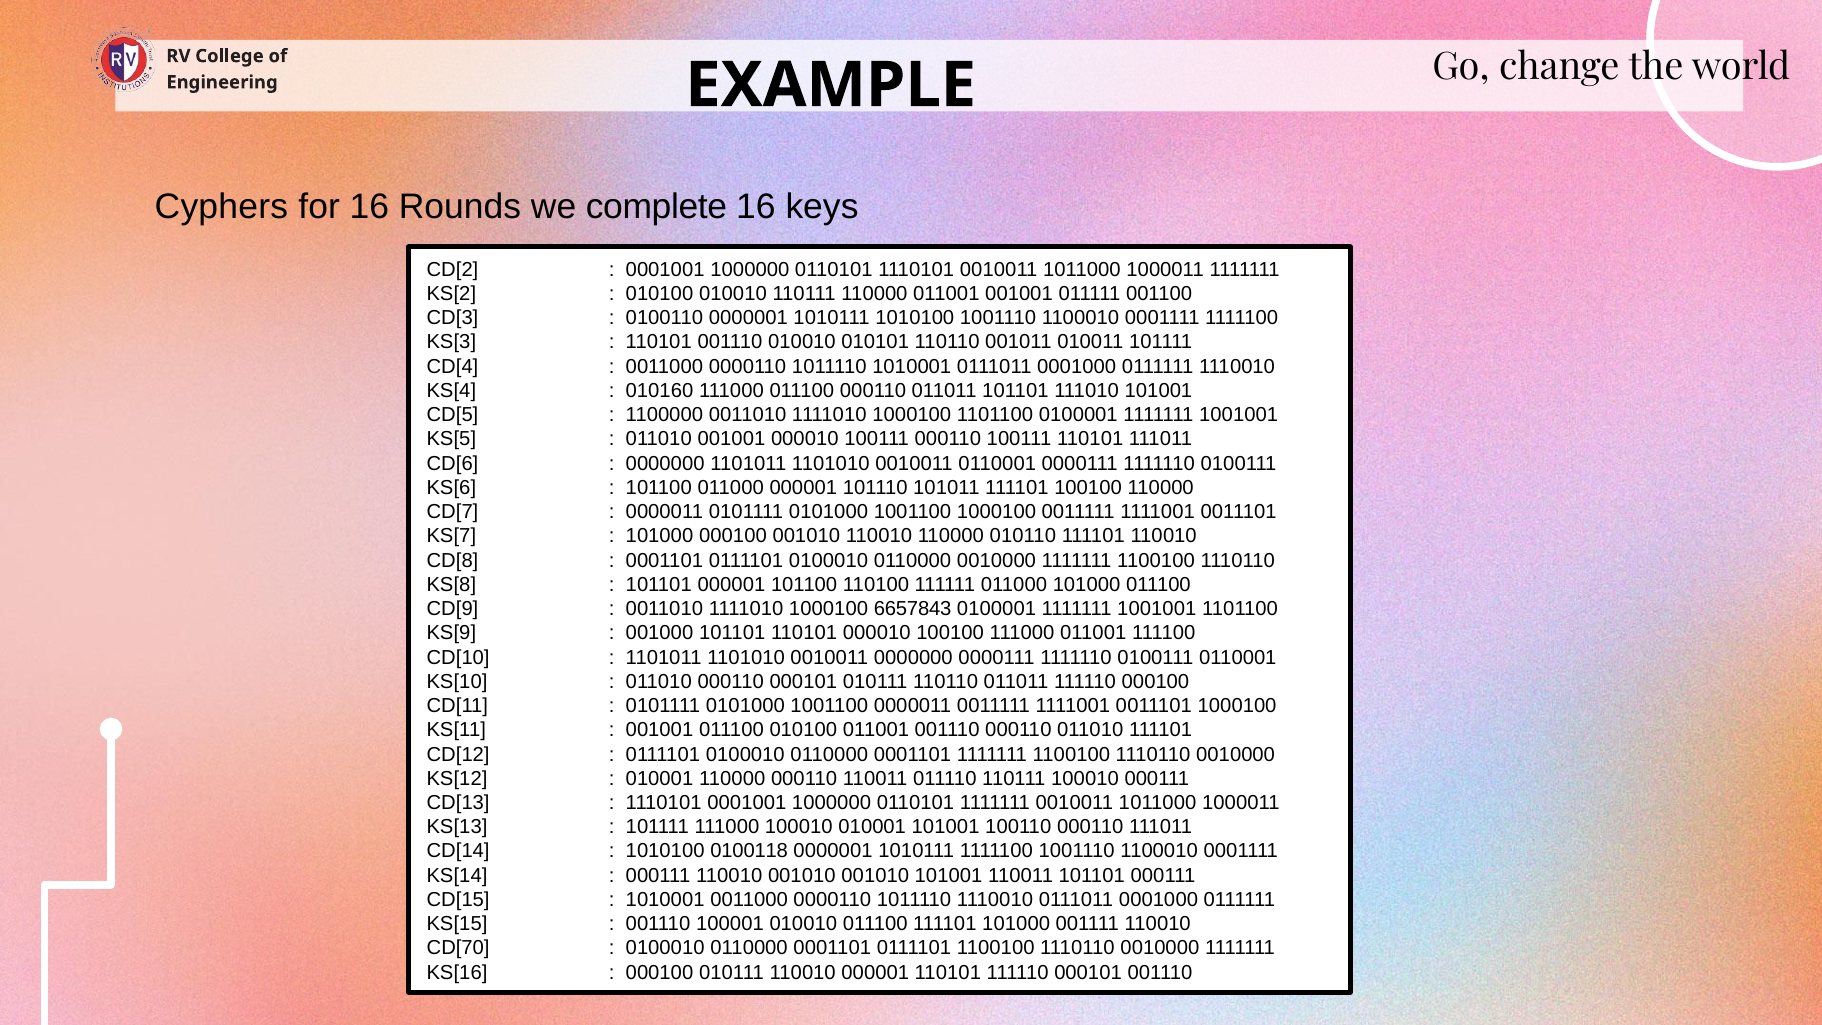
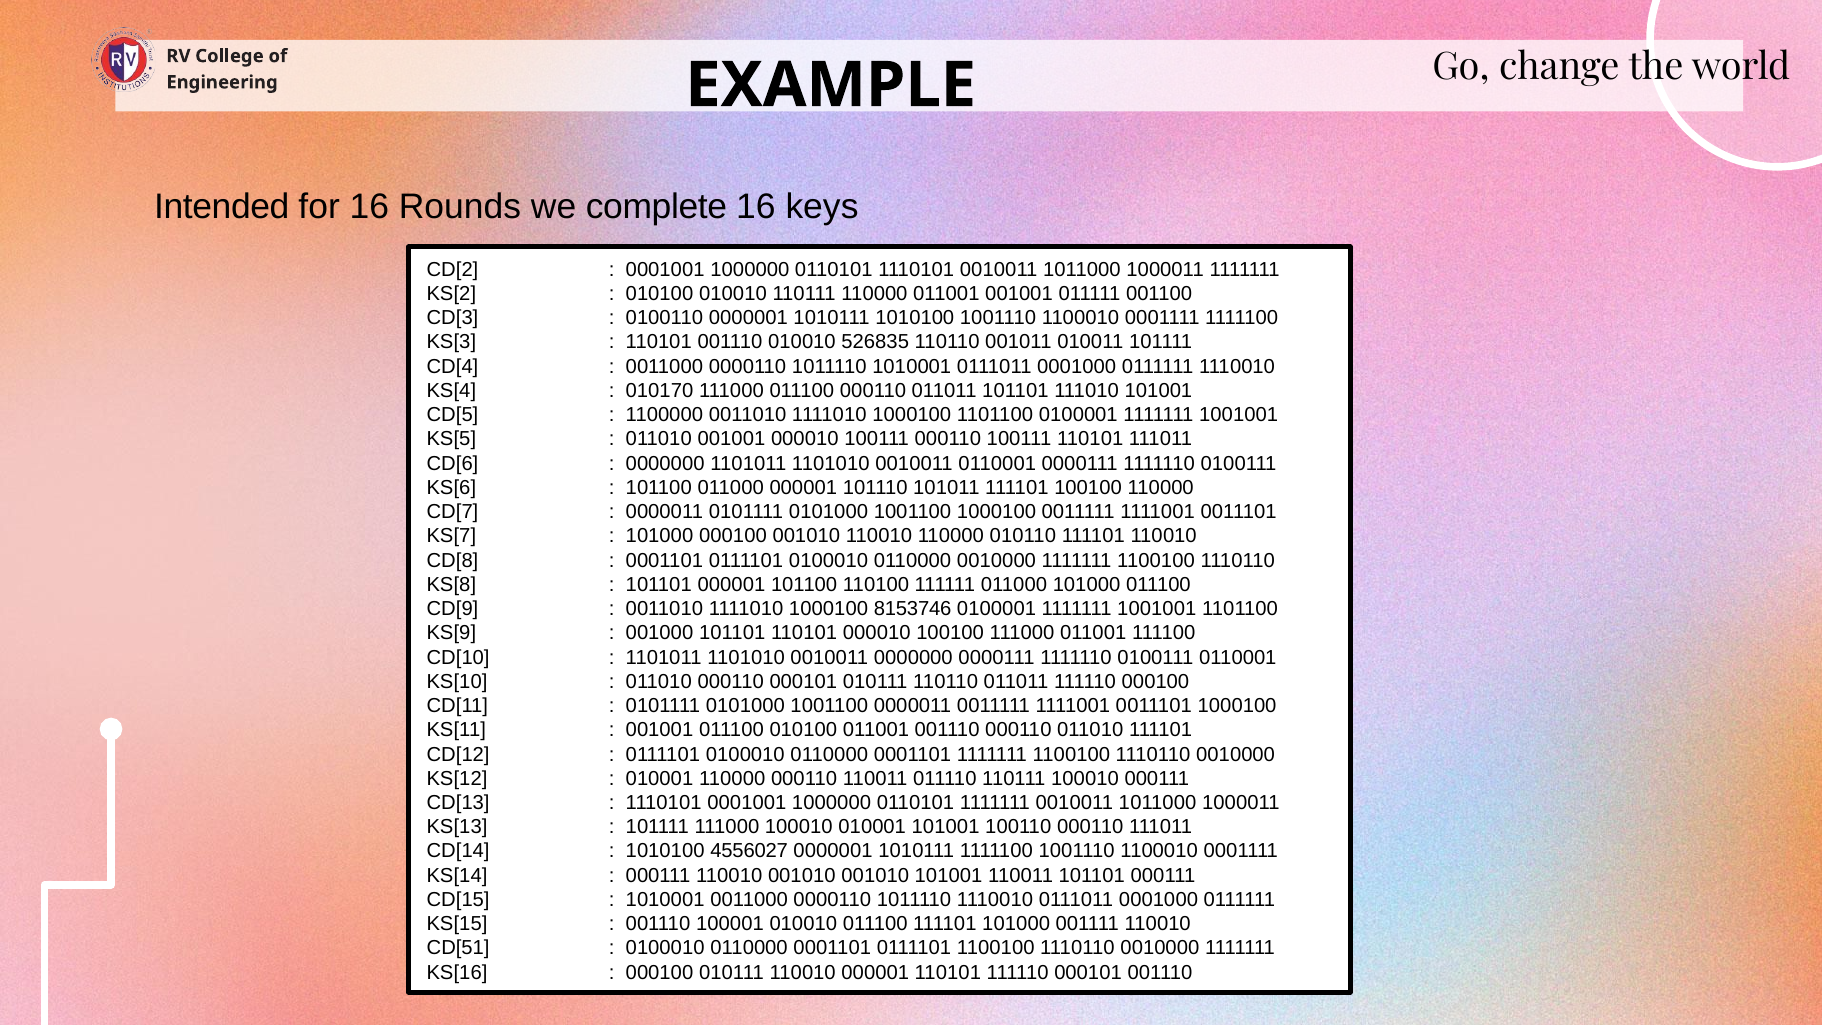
Cyphers: Cyphers -> Intended
010101: 010101 -> 526835
010160: 010160 -> 010170
6657843: 6657843 -> 8153746
0100118: 0100118 -> 4556027
CD[70: CD[70 -> CD[51
